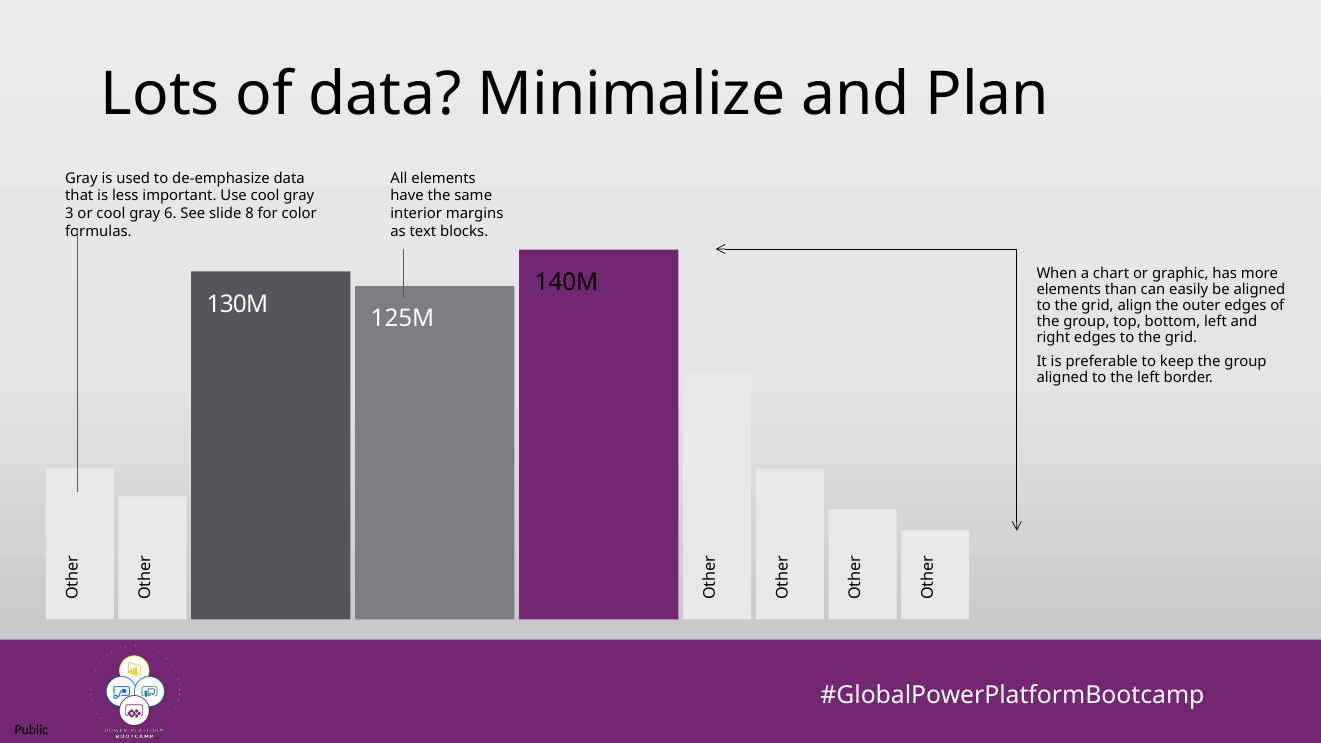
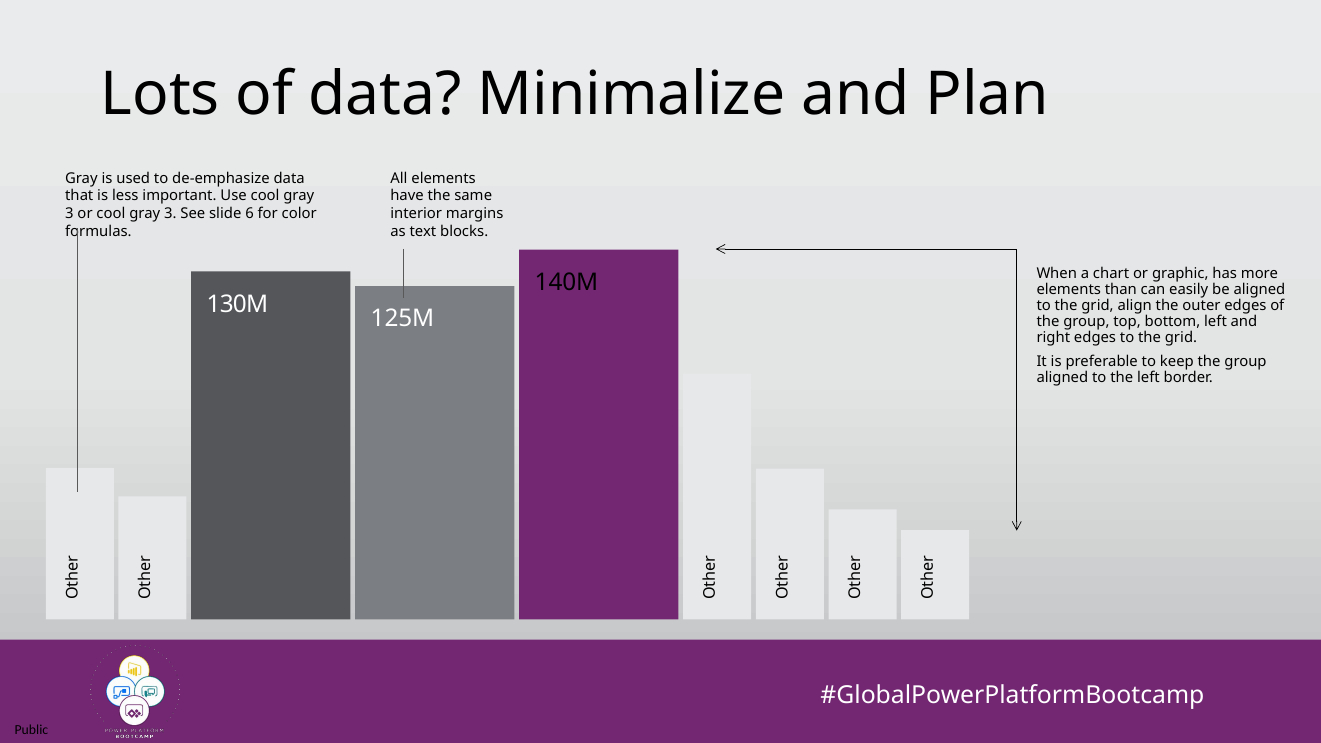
or cool gray 6: 6 -> 3
8: 8 -> 6
